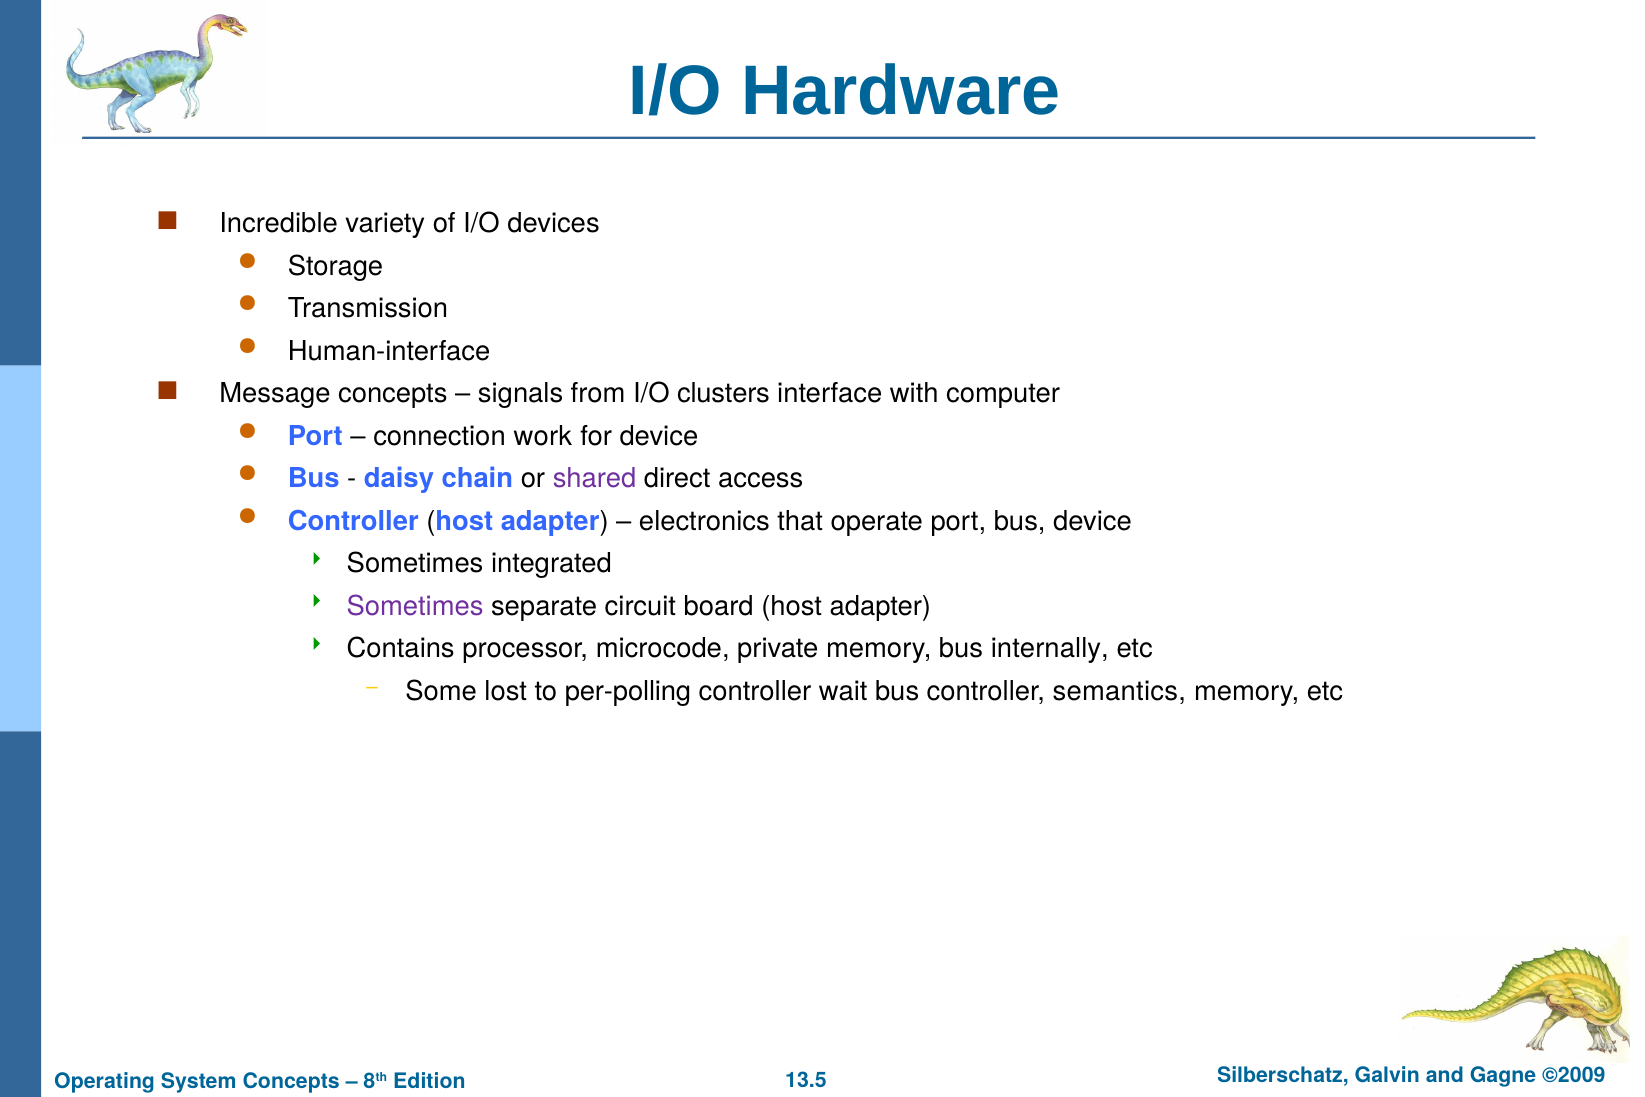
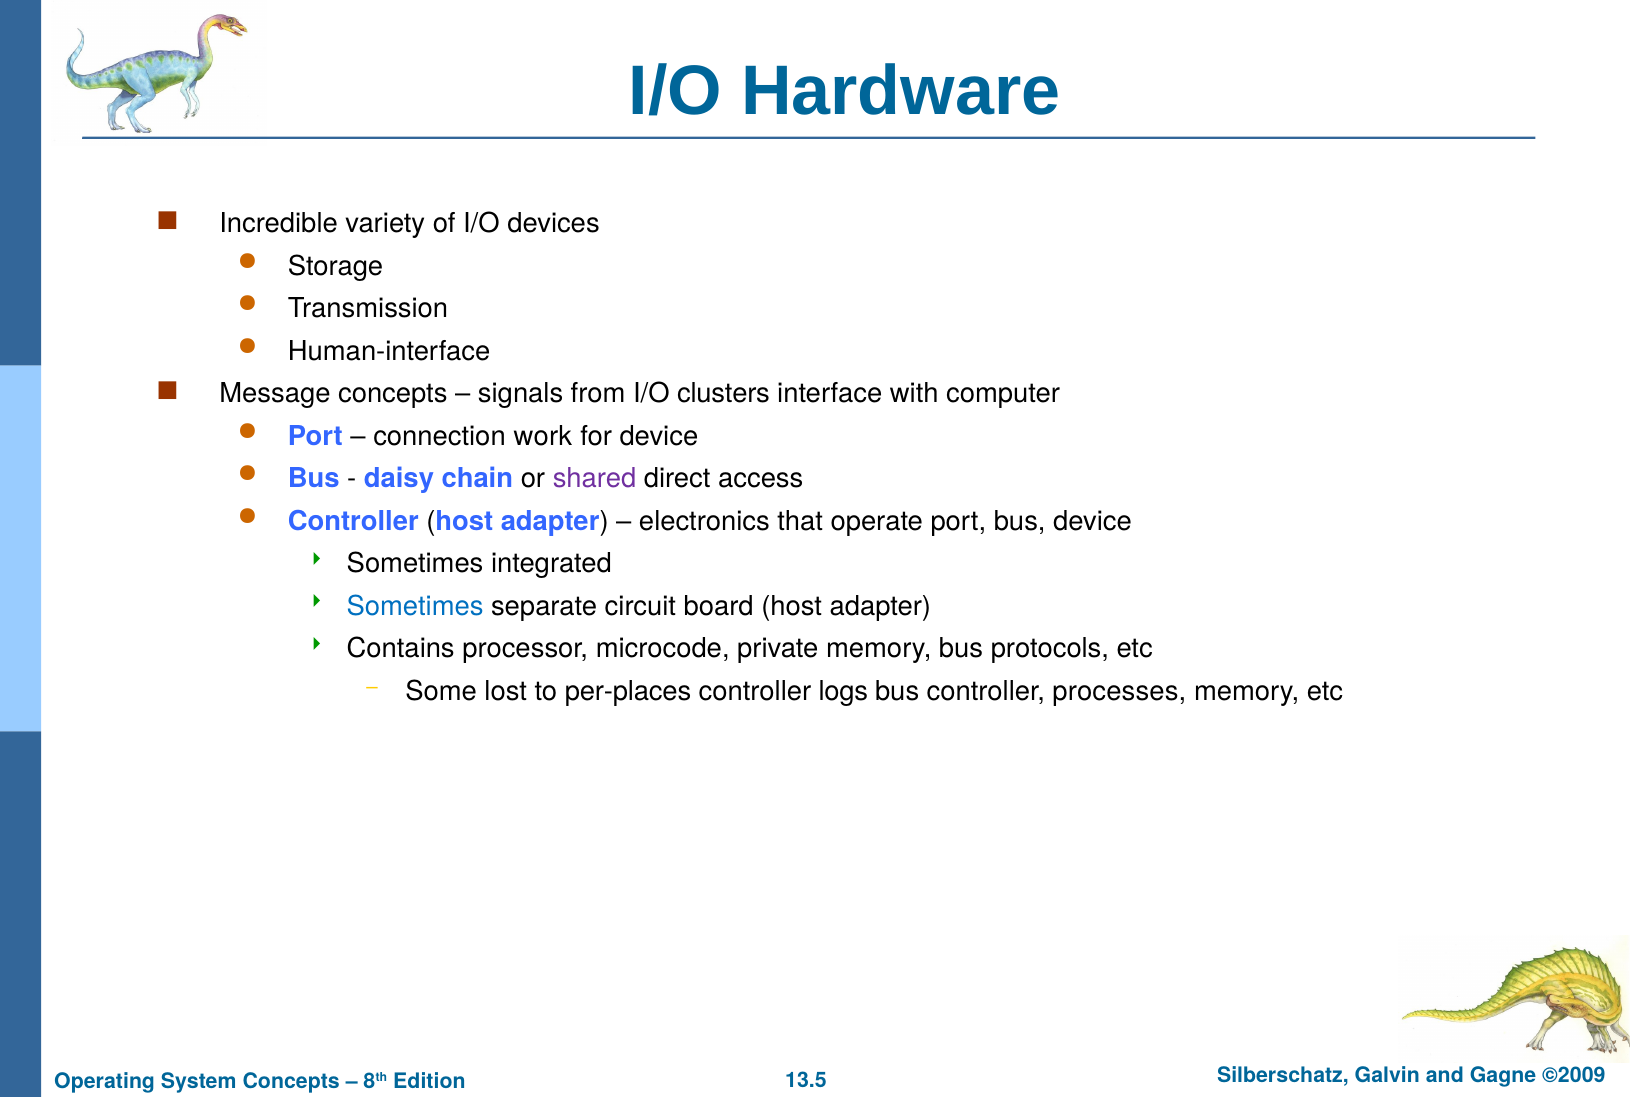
Sometimes at (415, 606) colour: purple -> blue
internally: internally -> protocols
per-polling: per-polling -> per-places
wait: wait -> logs
semantics: semantics -> processes
